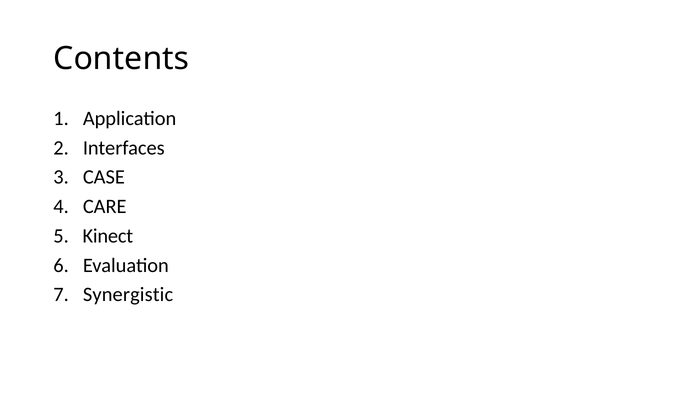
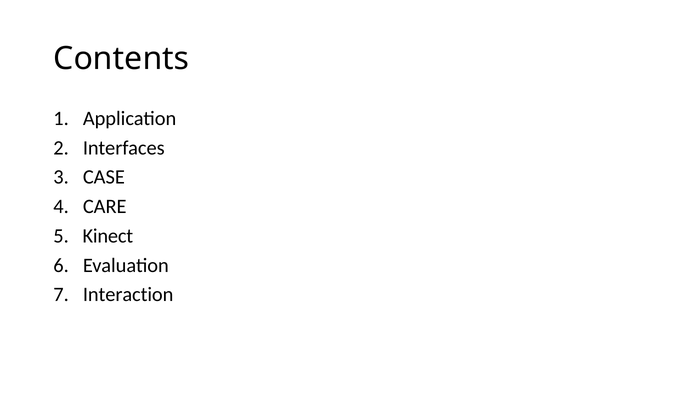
Synergistic: Synergistic -> Interaction
